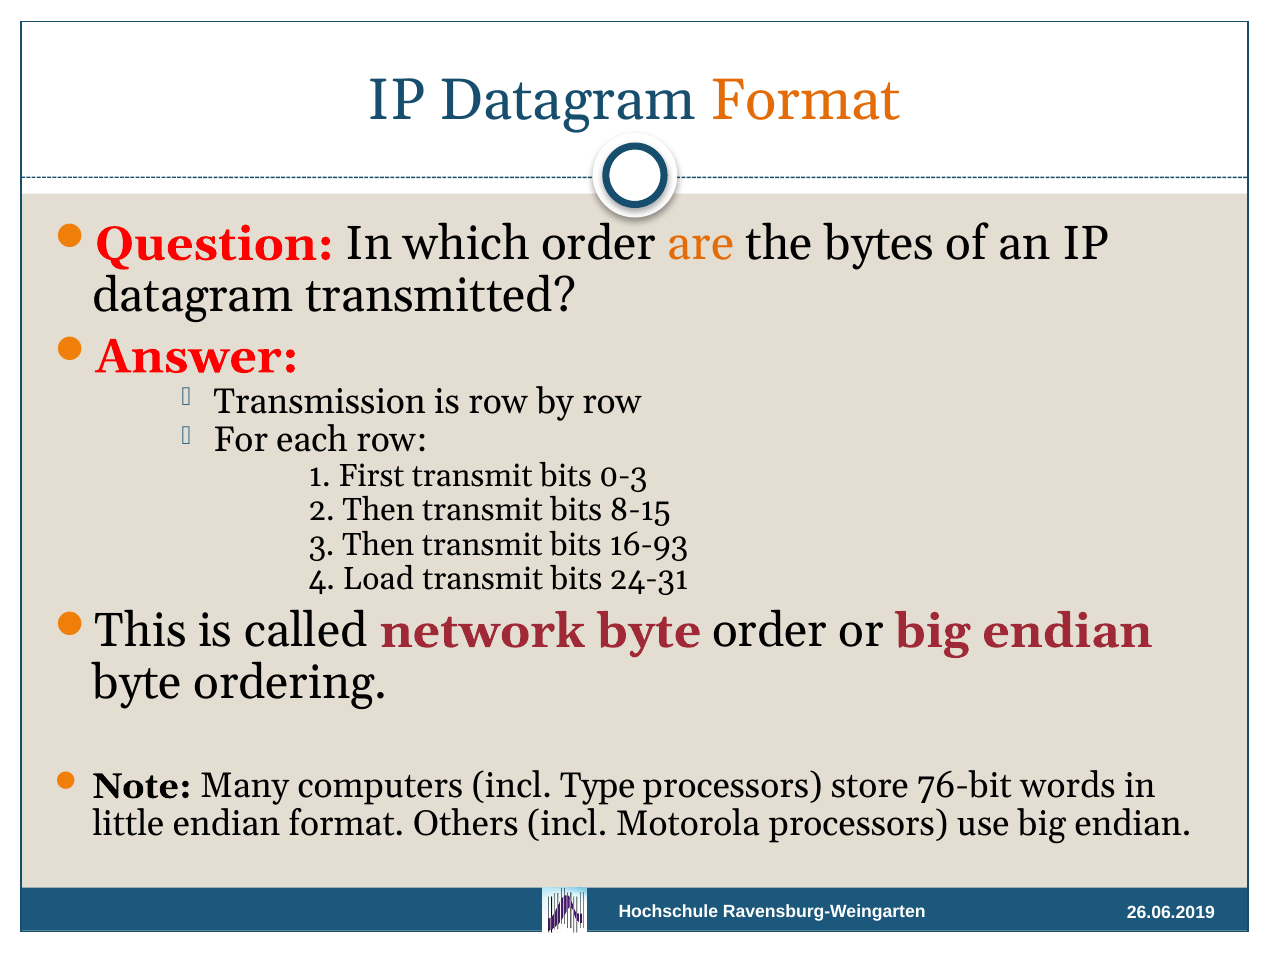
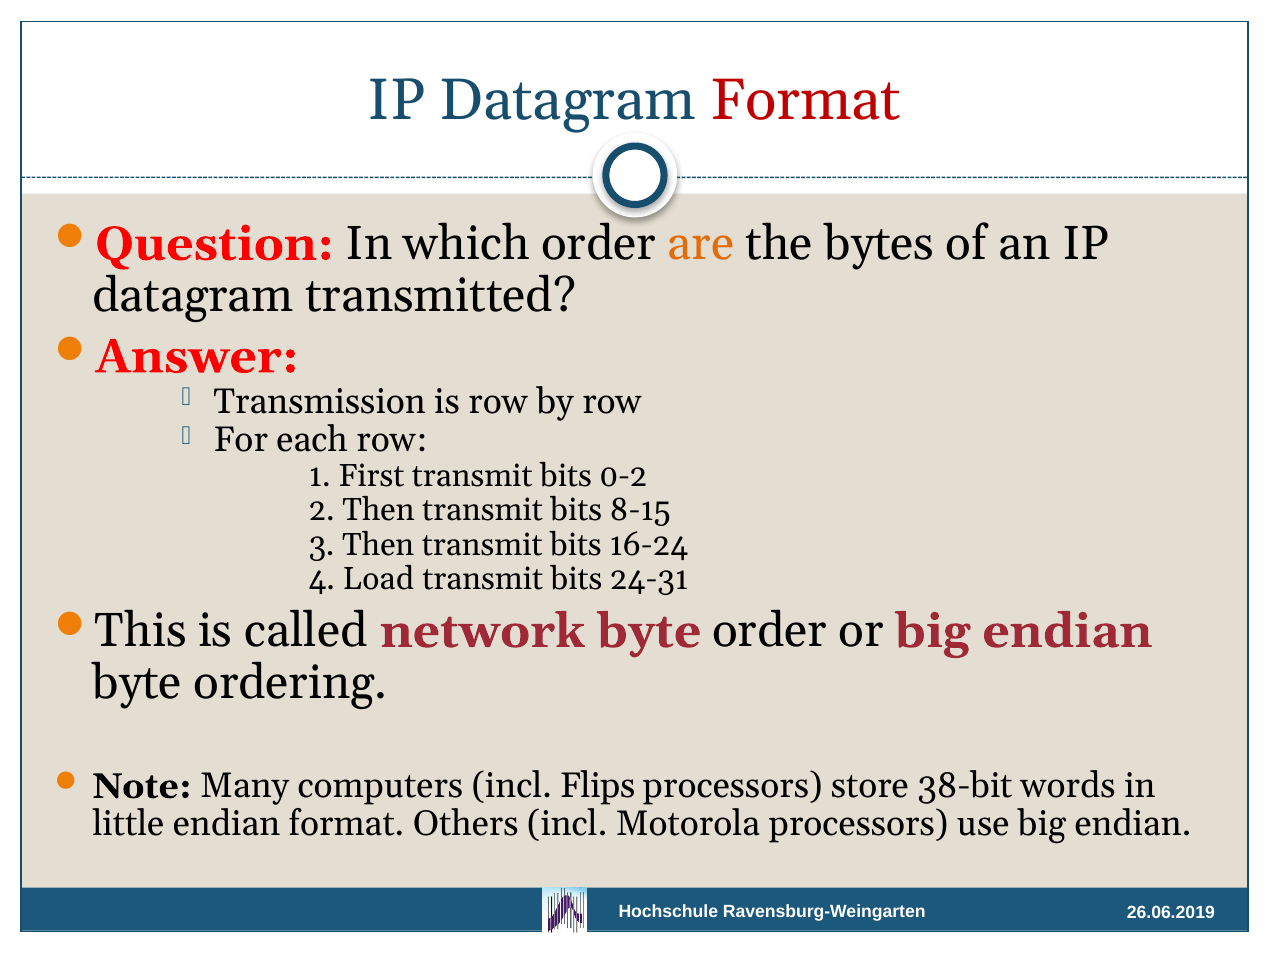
Format at (806, 100) colour: orange -> red
0-3: 0-3 -> 0-2
16-93: 16-93 -> 16-24
Type: Type -> Flips
76-bit: 76-bit -> 38-bit
